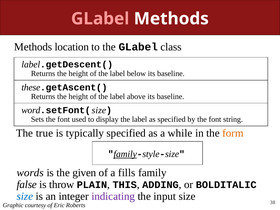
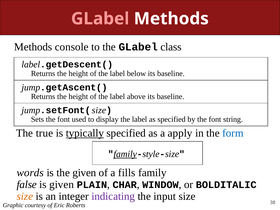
location: location -> console
these at (31, 87): these -> jump
word at (31, 110): word -> jump
typically underline: none -> present
while: while -> apply
form colour: orange -> blue
is throw: throw -> given
THIS: THIS -> CHAR
ADDING: ADDING -> WINDOW
size at (25, 196) colour: blue -> orange
